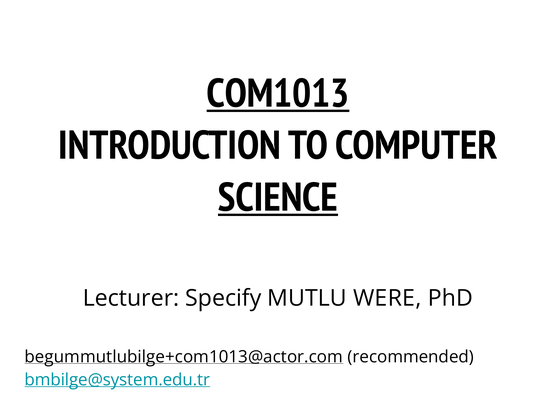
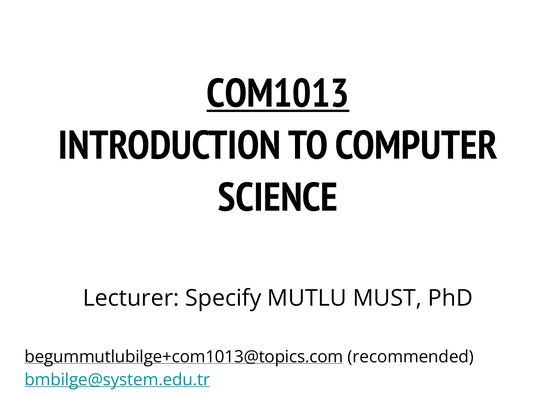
SCIENCE underline: present -> none
WERE: WERE -> MUST
begummutlubilge+com1013@actor.com: begummutlubilge+com1013@actor.com -> begummutlubilge+com1013@topics.com
